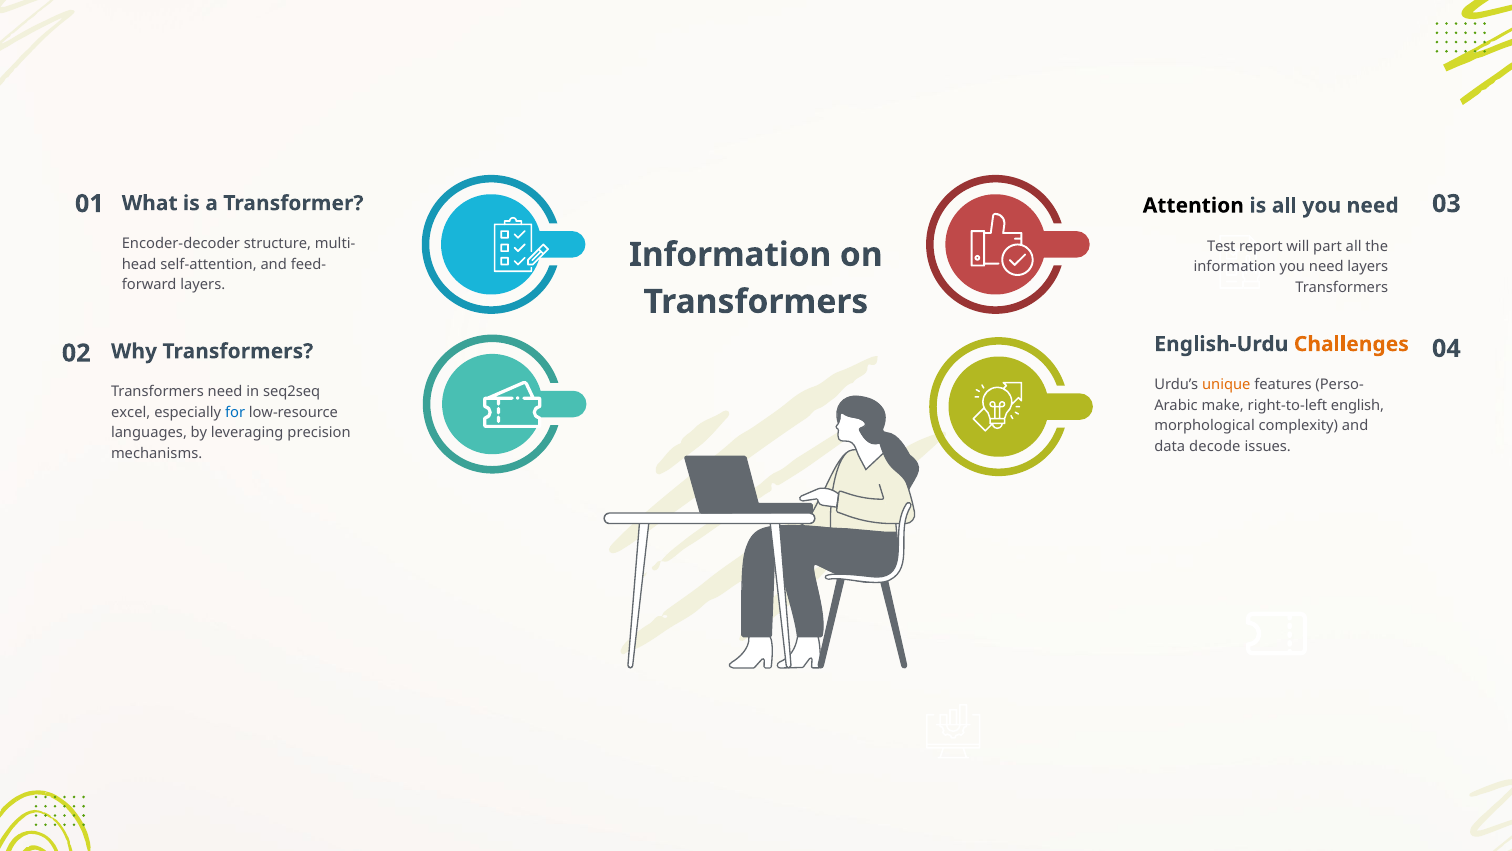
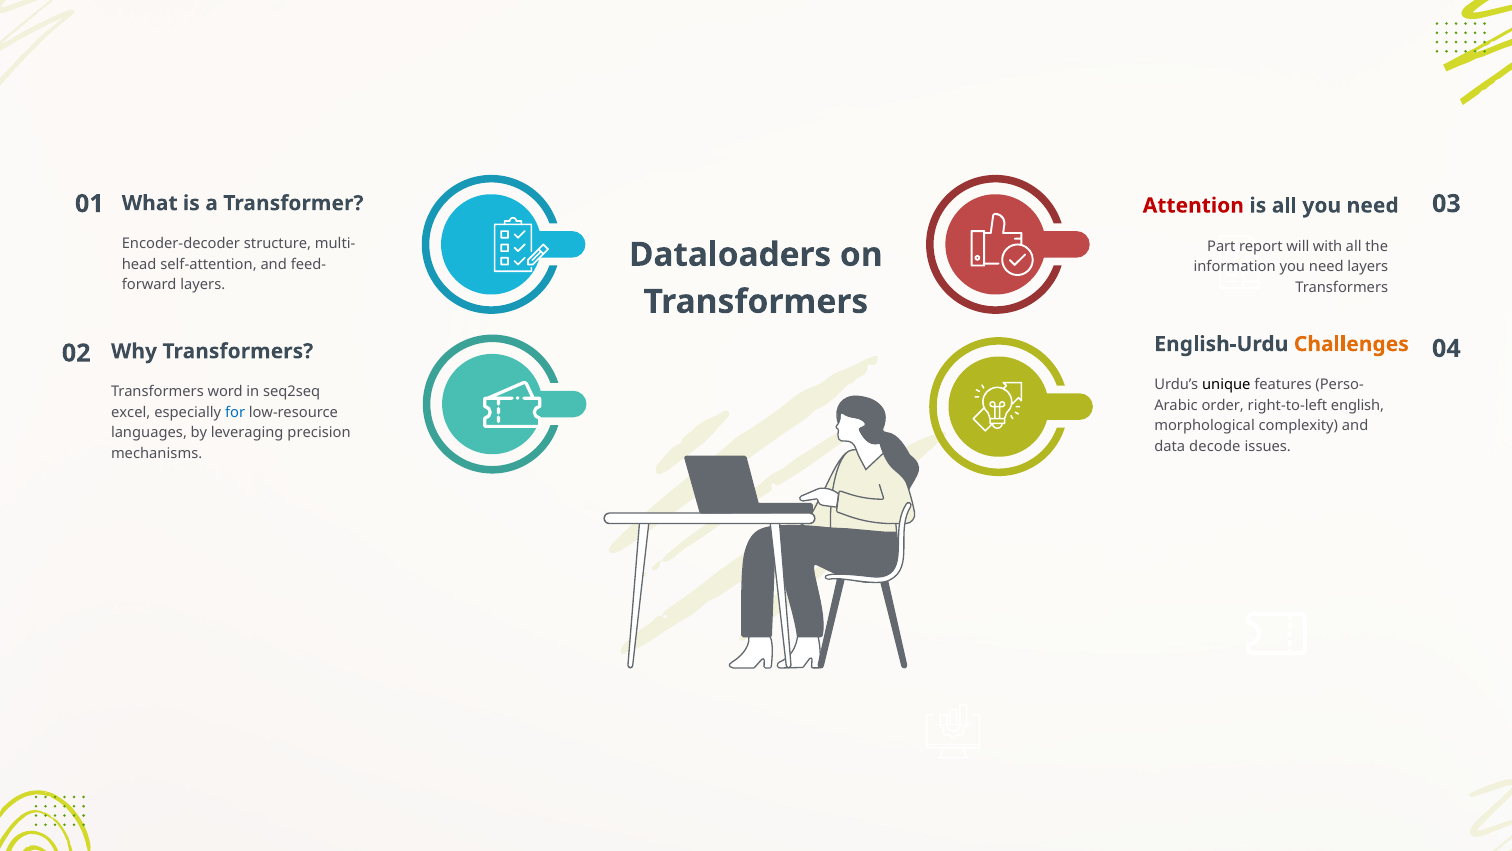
Attention colour: black -> red
Test: Test -> Part
part: part -> with
Information at (730, 255): Information -> Dataloaders
unique colour: orange -> black
Transformers need: need -> word
make: make -> order
